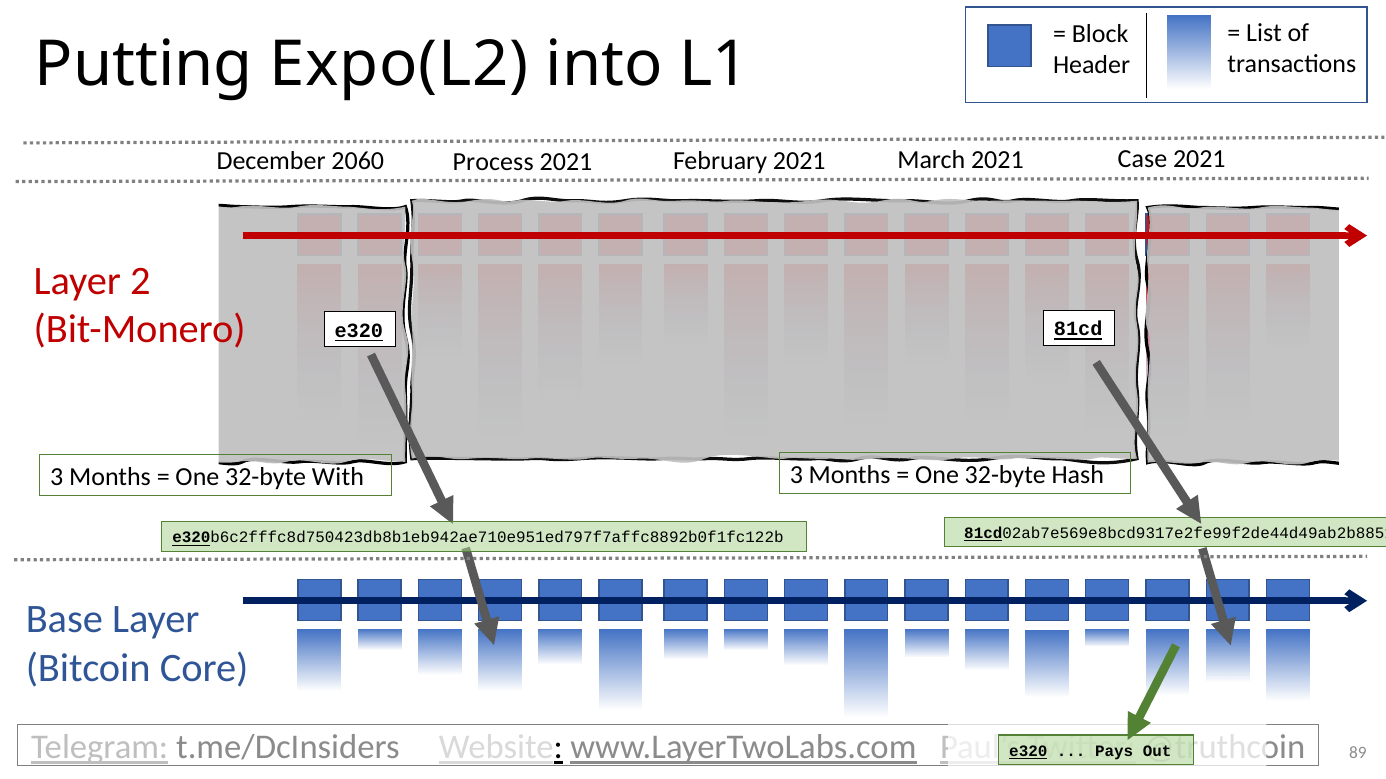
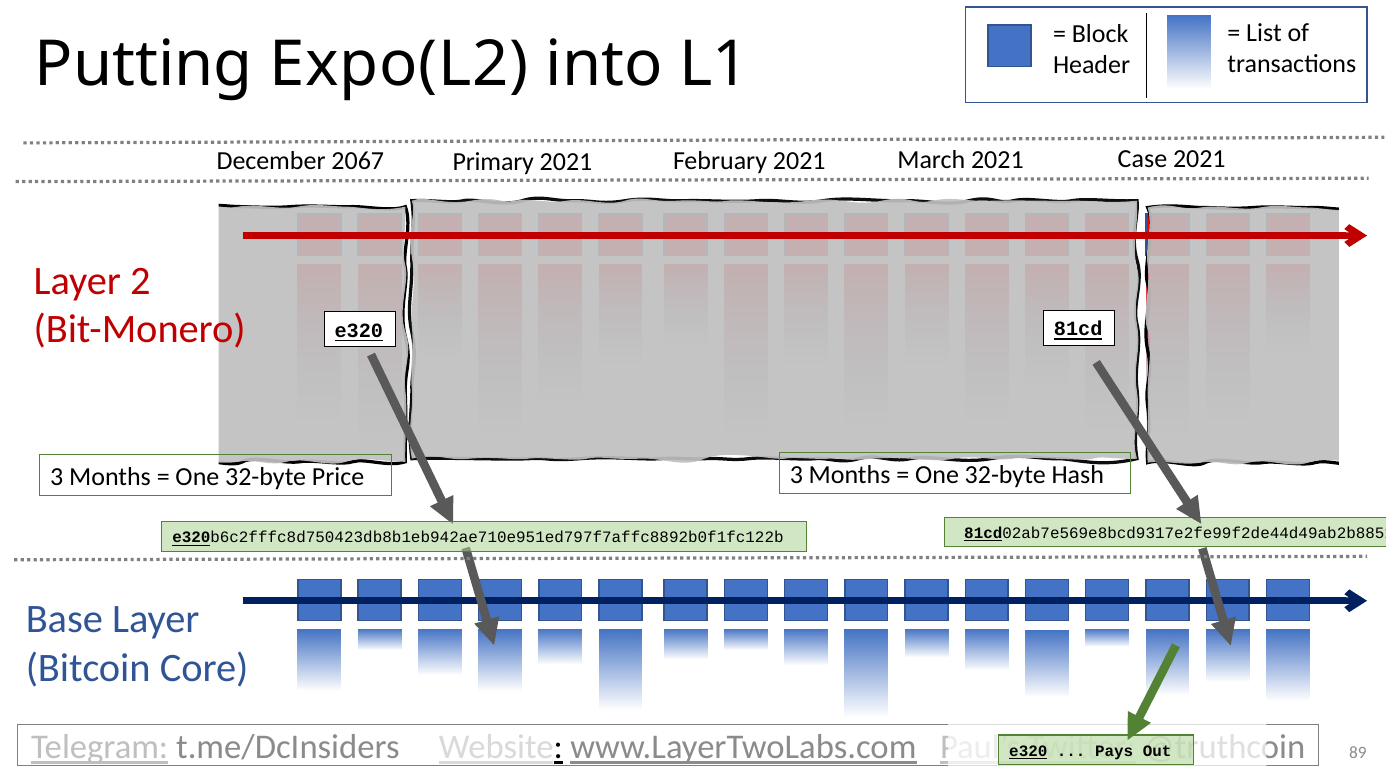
2060: 2060 -> 2067
Process: Process -> Primary
With: With -> Price
